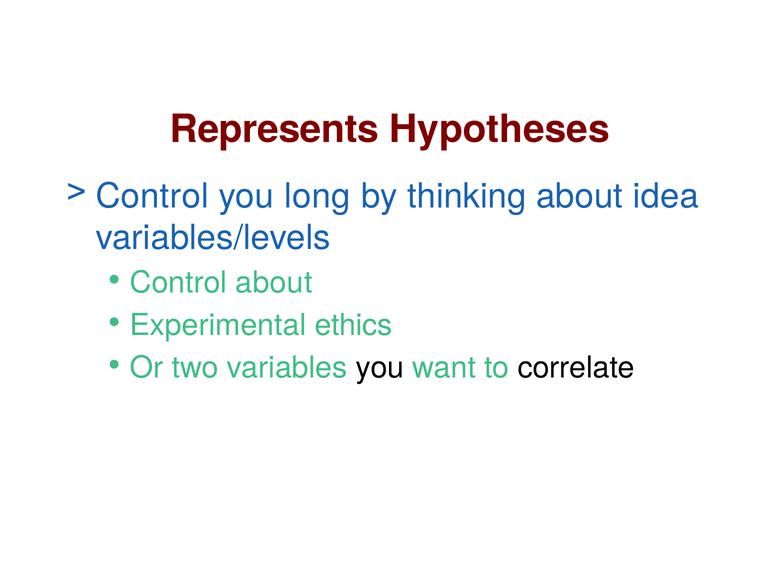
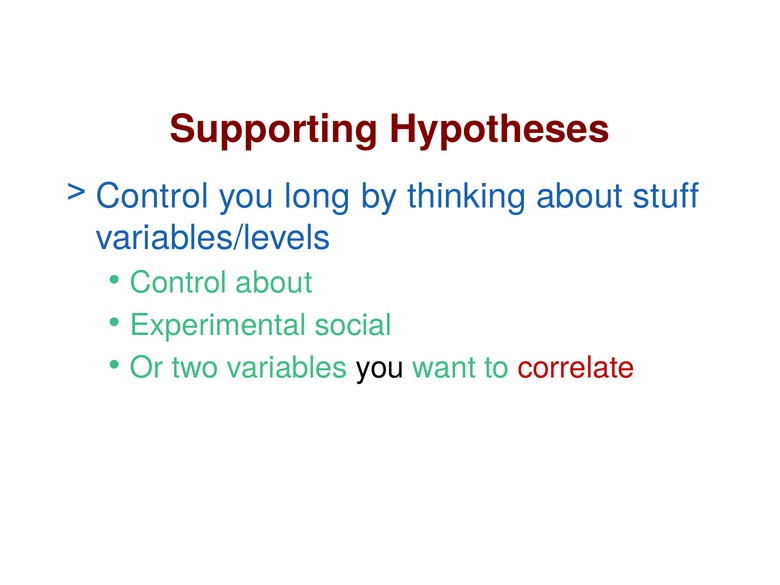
Represents: Represents -> Supporting
idea: idea -> stuff
ethics: ethics -> social
correlate colour: black -> red
